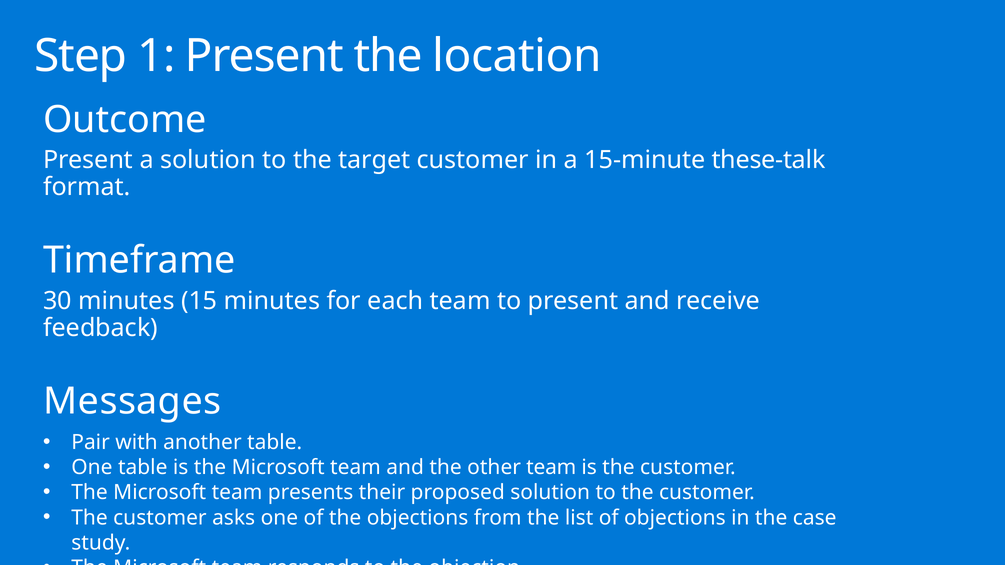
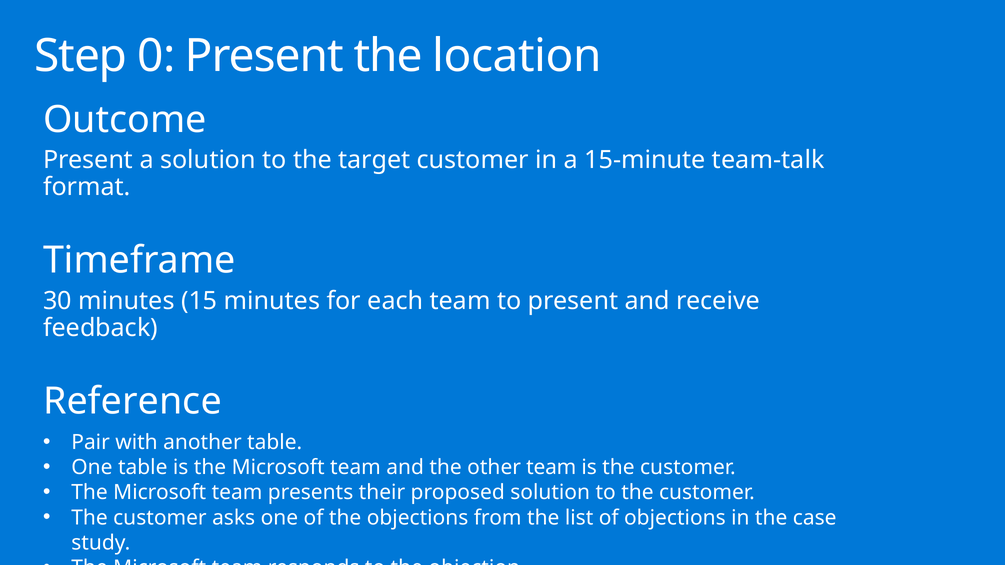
1: 1 -> 0
these-talk: these-talk -> team-talk
Messages: Messages -> Reference
